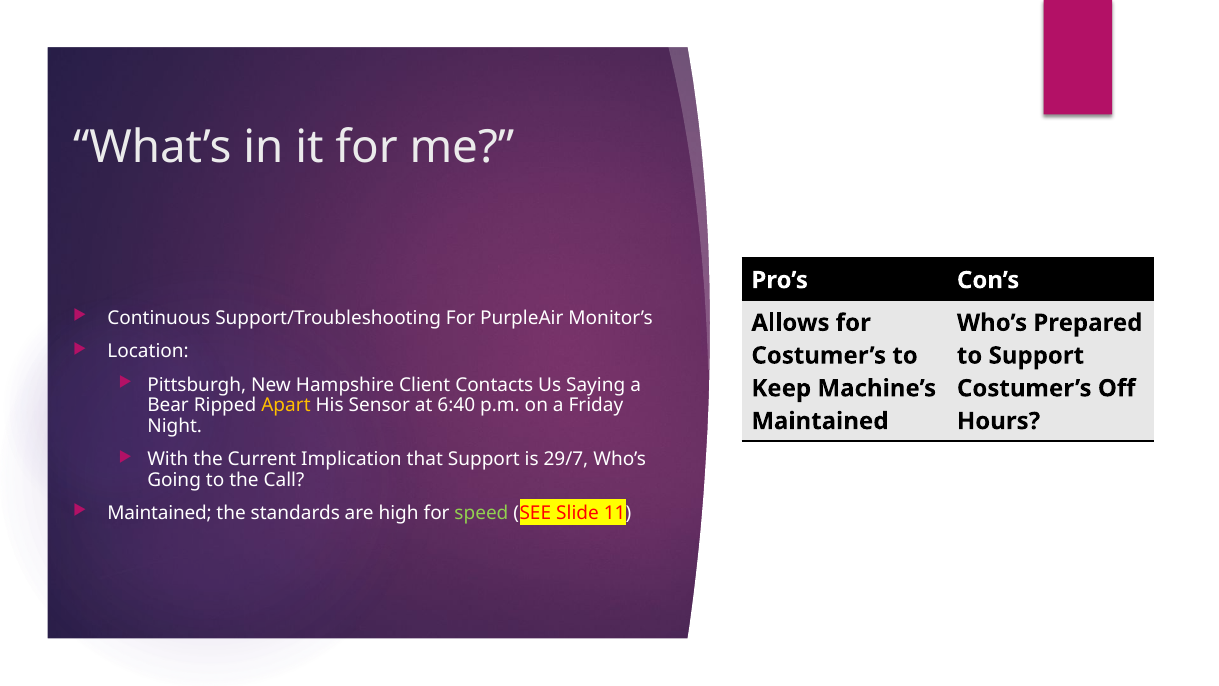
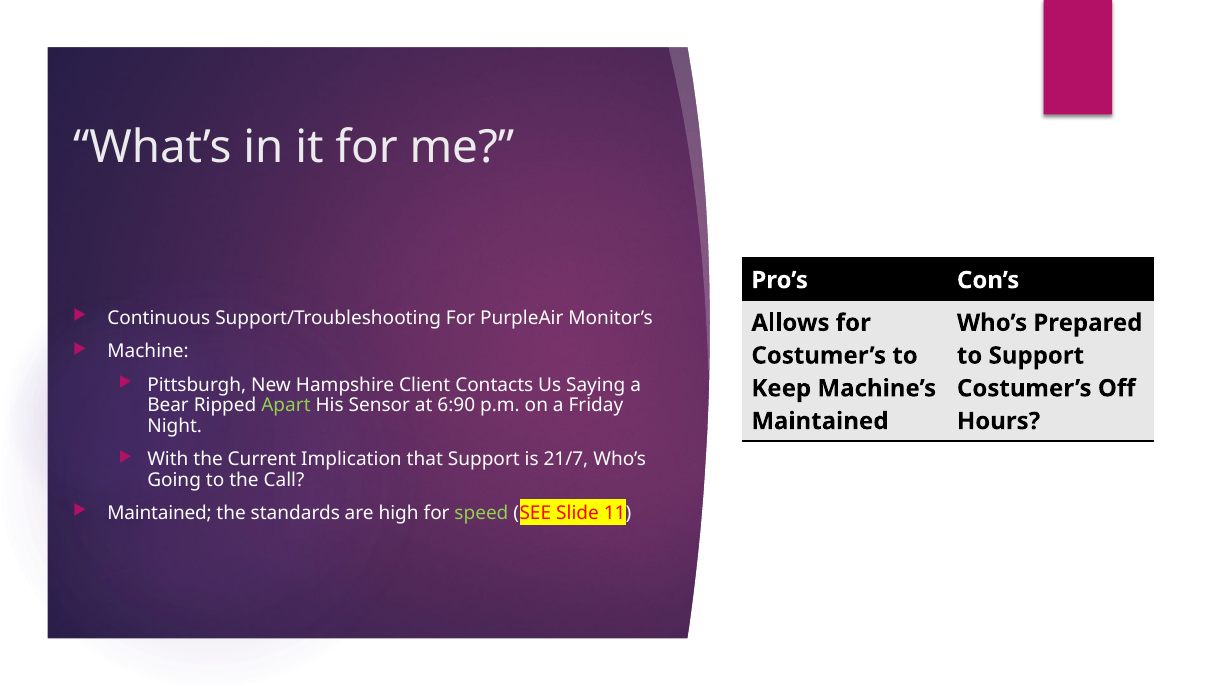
Location: Location -> Machine
Apart colour: yellow -> light green
6:40: 6:40 -> 6:90
29/7: 29/7 -> 21/7
